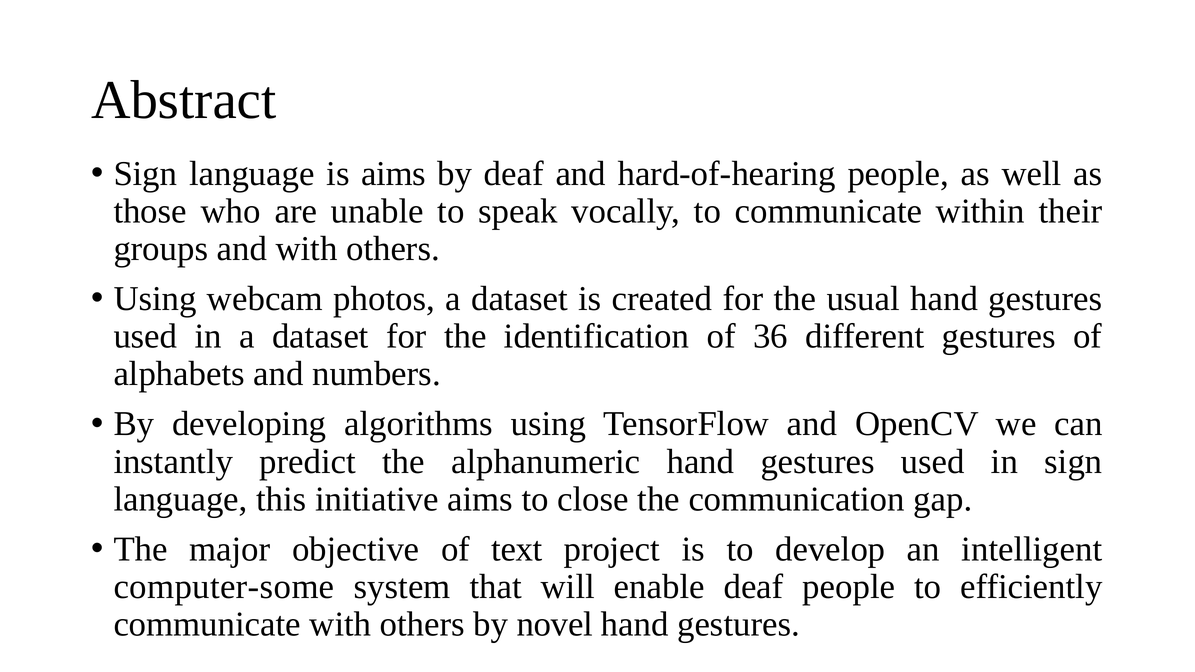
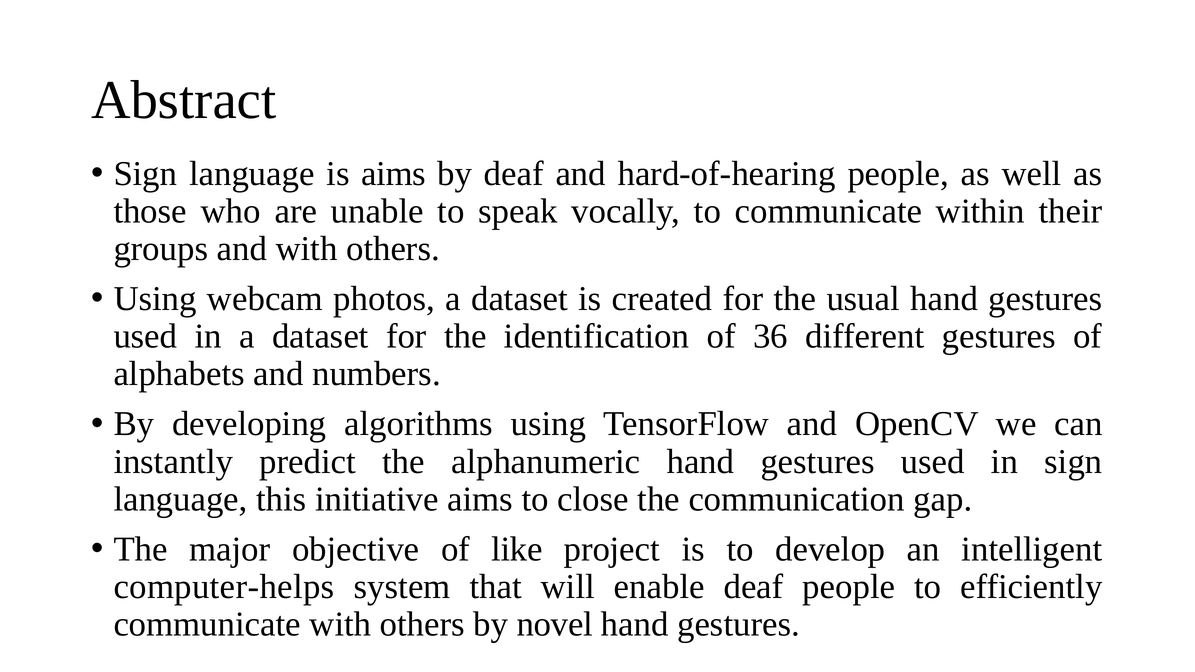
text: text -> like
computer-some: computer-some -> computer-helps
